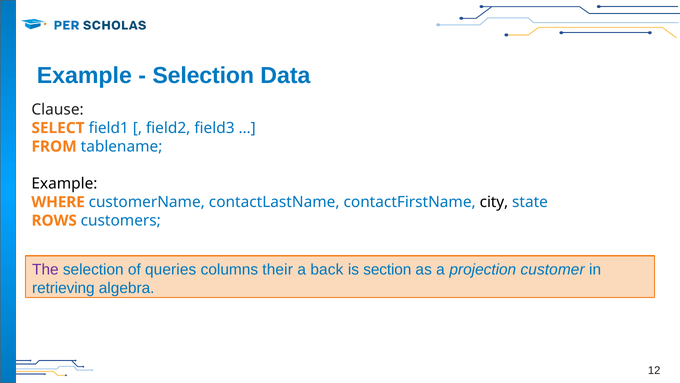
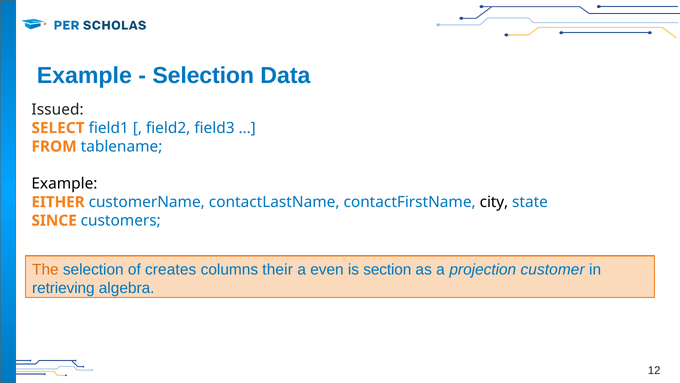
Clause: Clause -> Issued
WHERE: WHERE -> EITHER
ROWS: ROWS -> SINCE
The colour: purple -> orange
queries: queries -> creates
back: back -> even
